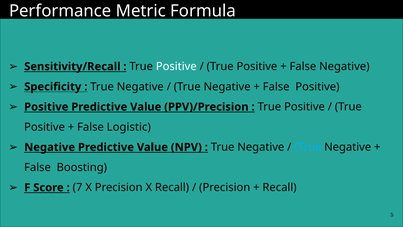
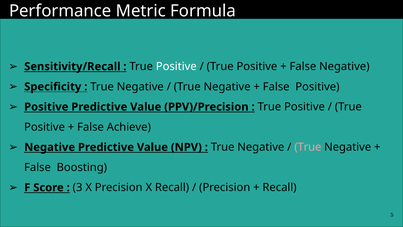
Logistic: Logistic -> Achieve
True at (308, 147) colour: light blue -> pink
7: 7 -> 3
